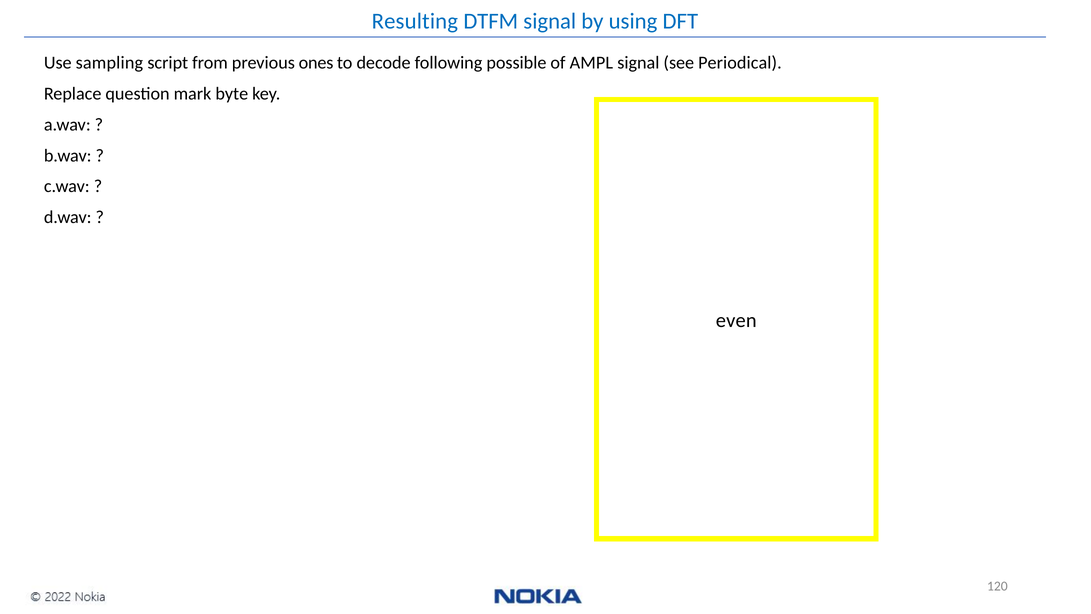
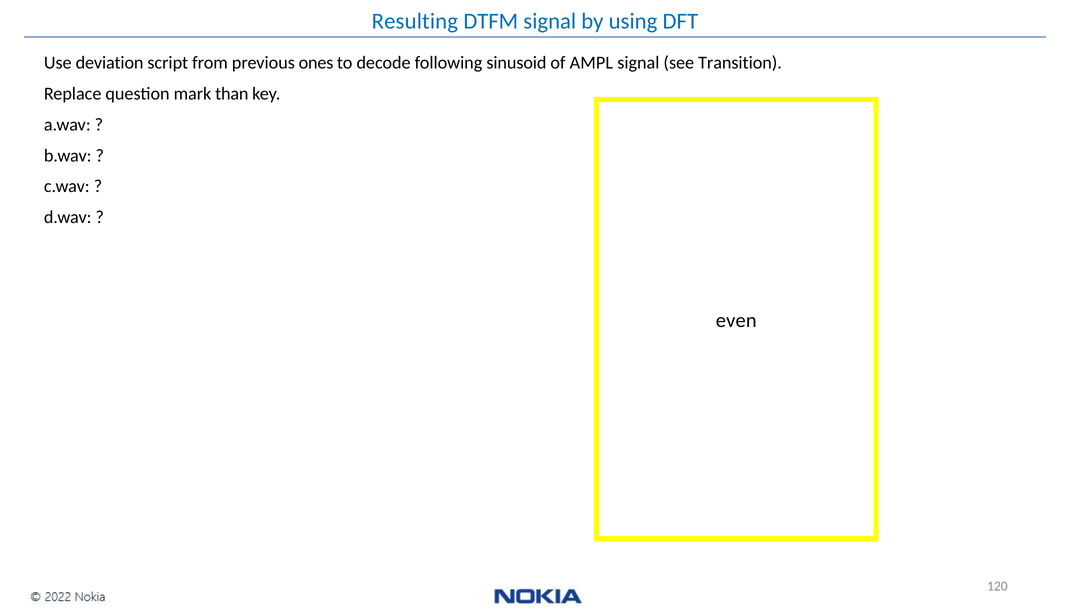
sampling: sampling -> deviation
possible: possible -> sinusoid
Periodical: Periodical -> Transition
byte: byte -> than
